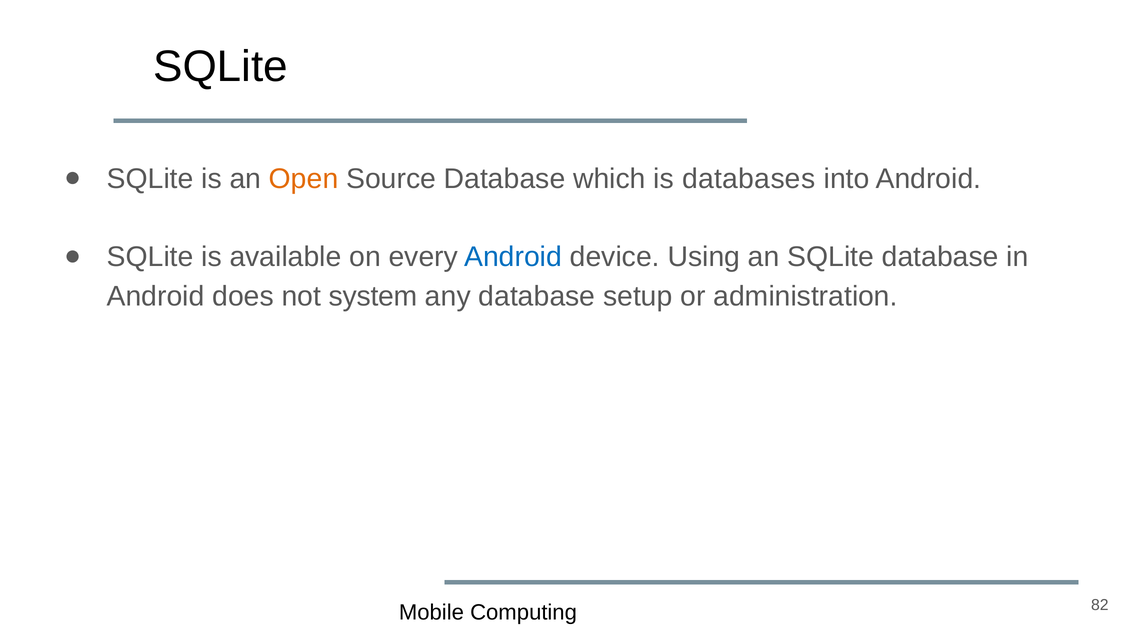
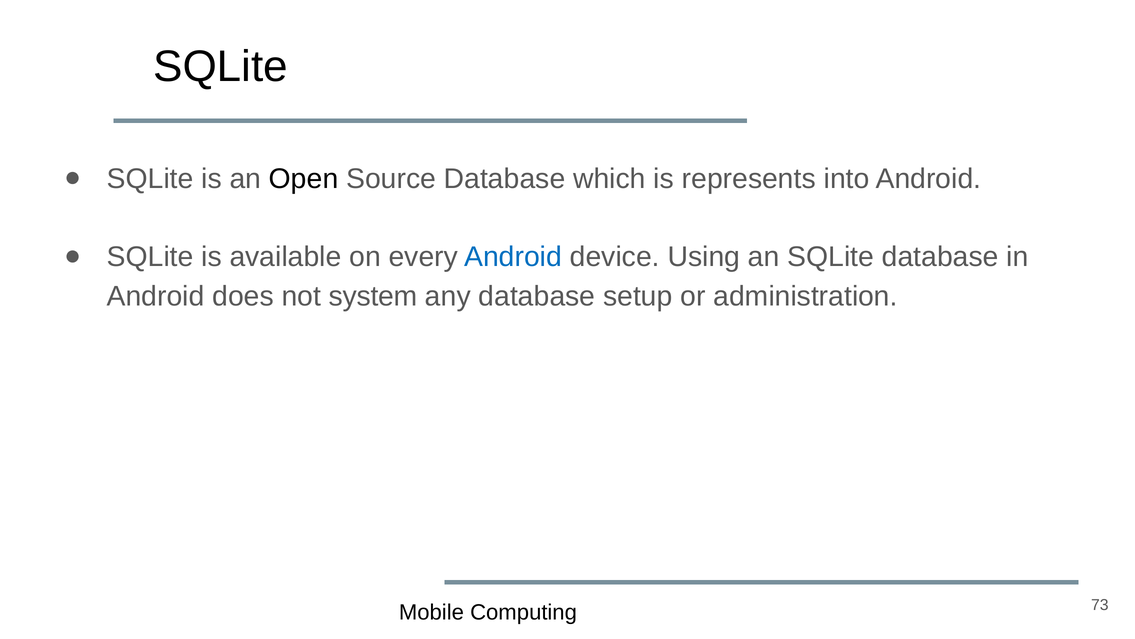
Open colour: orange -> black
databases: databases -> represents
82: 82 -> 73
